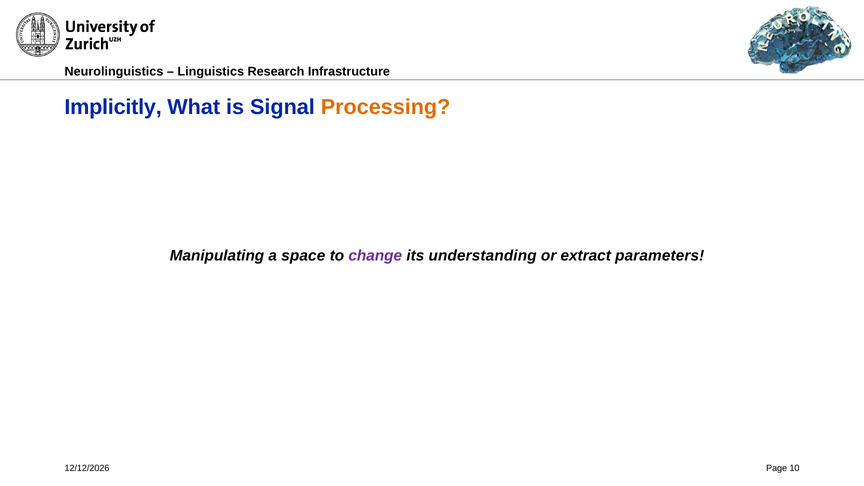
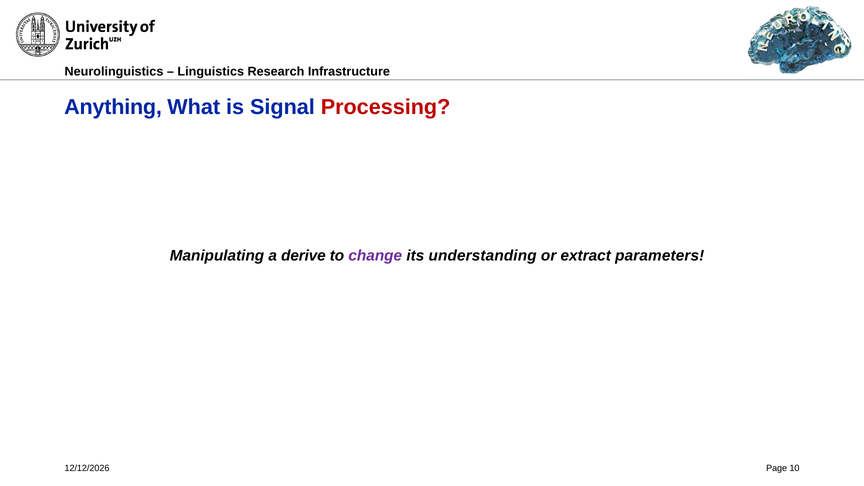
Implicitly: Implicitly -> Anything
Processing colour: orange -> red
space: space -> derive
